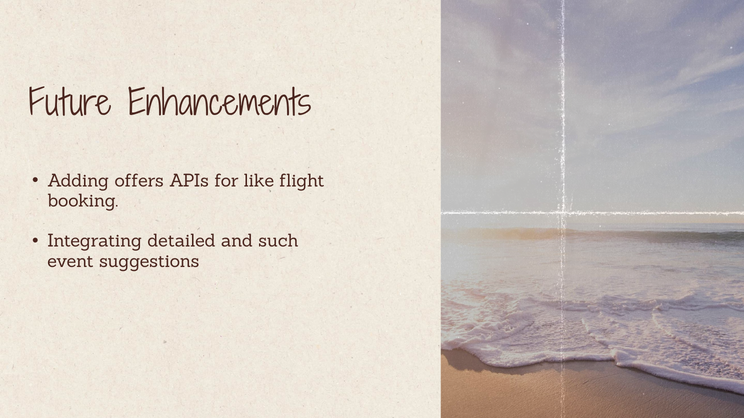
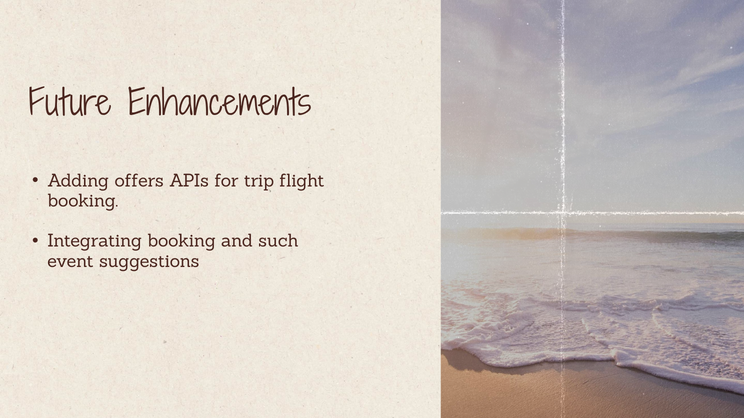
like: like -> trip
Integrating detailed: detailed -> booking
